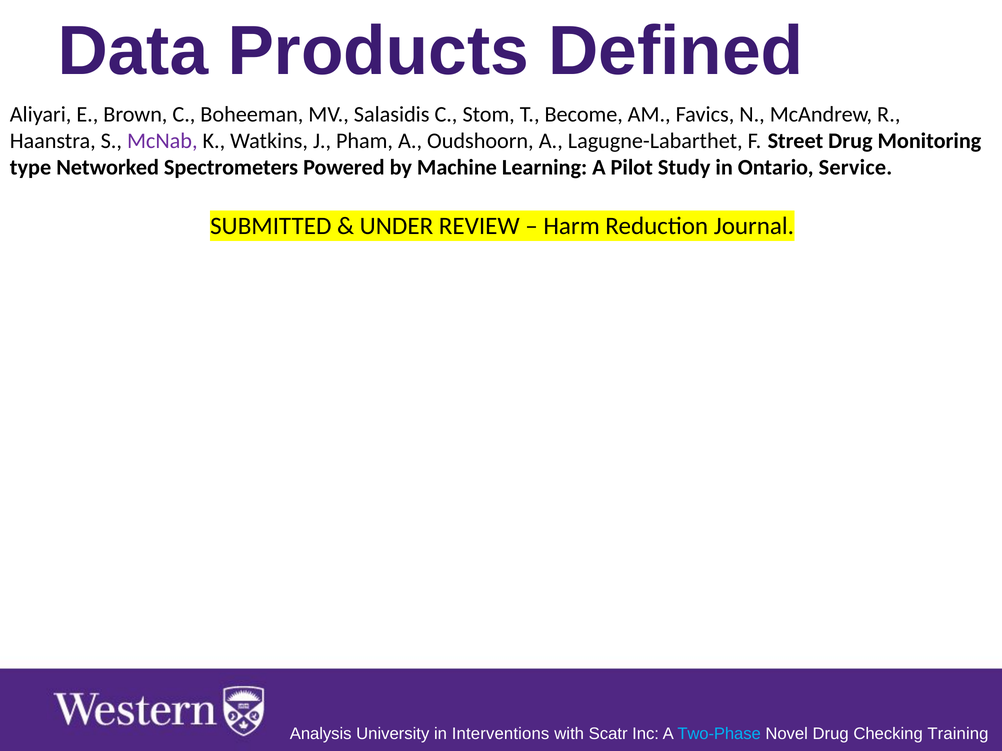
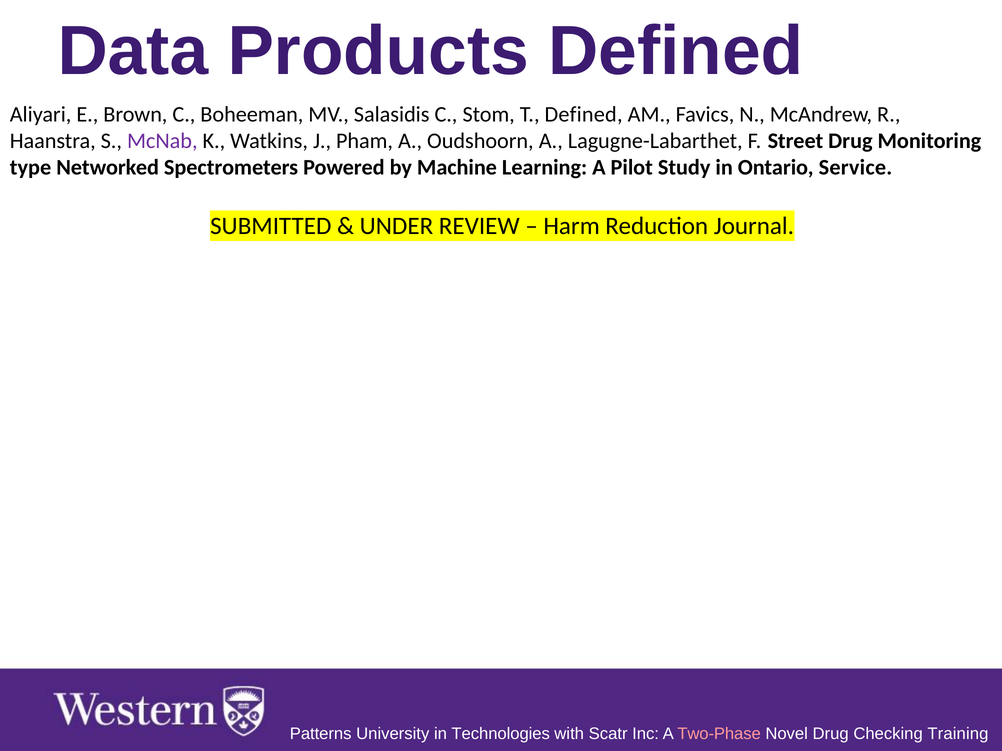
T Become: Become -> Defined
Analysis: Analysis -> Patterns
Interventions: Interventions -> Technologies
Two-Phase colour: light blue -> pink
